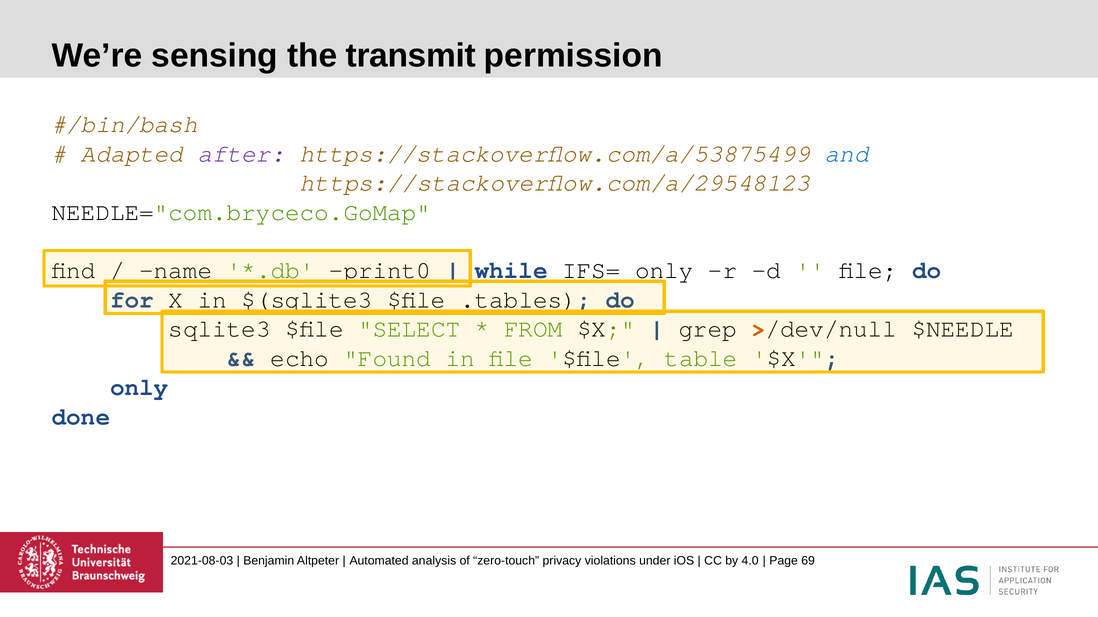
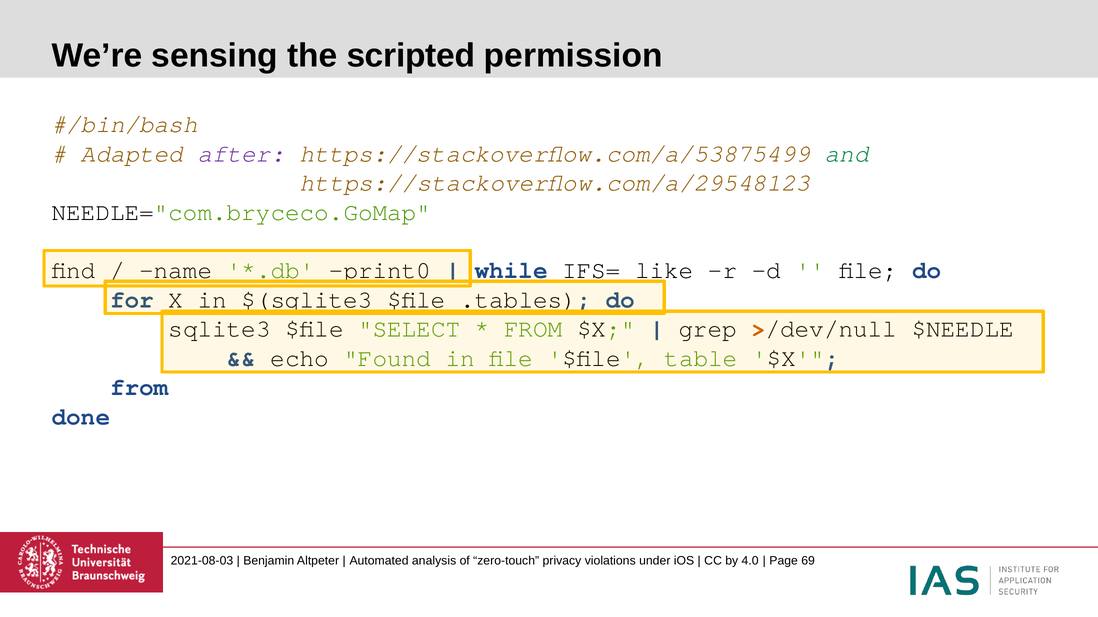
transmit: transmit -> scripted
and colour: blue -> green
only at (664, 271): only -> like
only at (139, 388): only -> from
